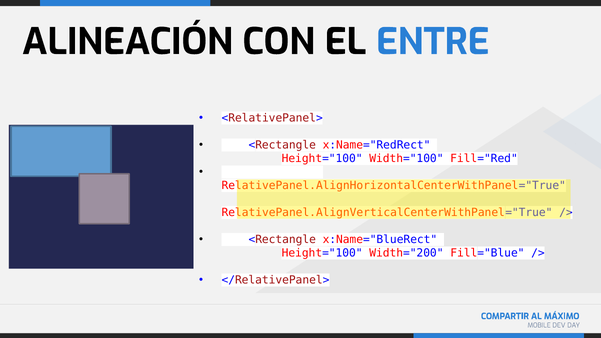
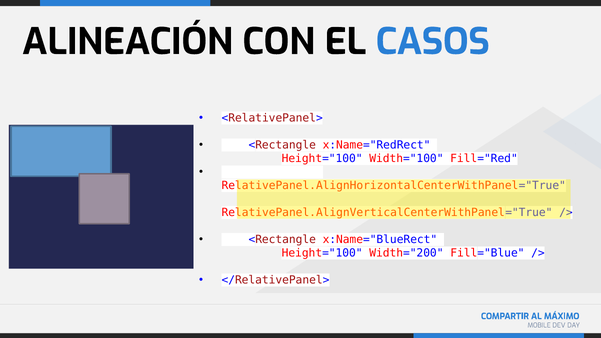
ENTRE: ENTRE -> CASOS
